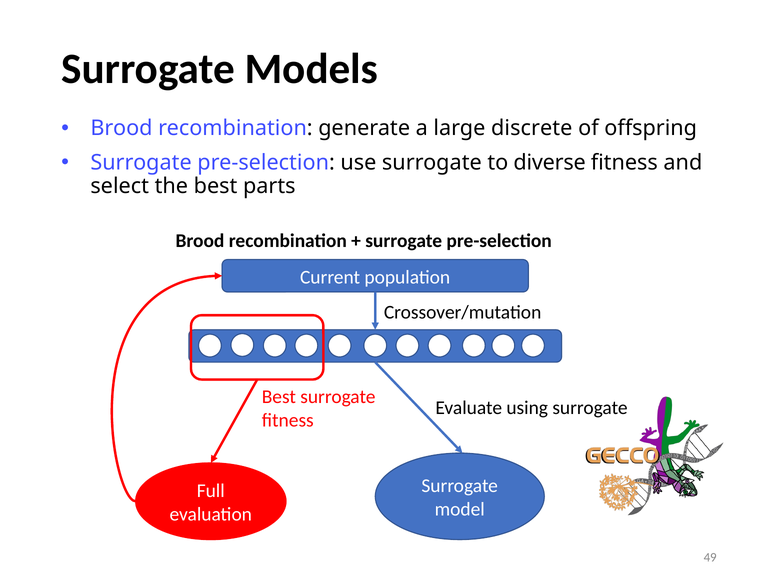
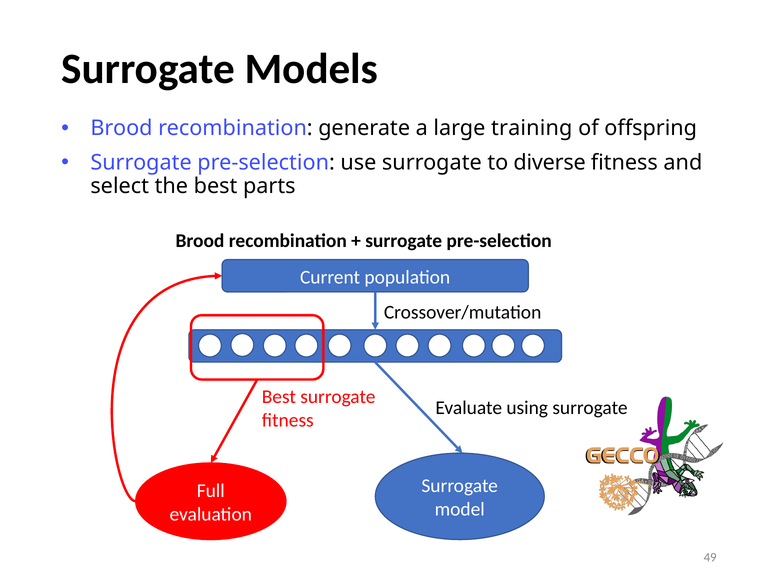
discrete: discrete -> training
